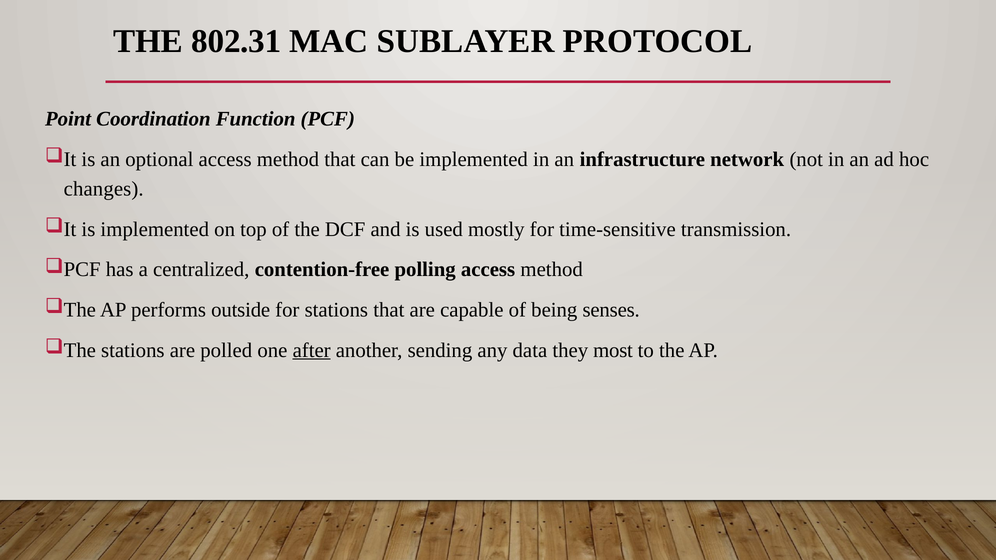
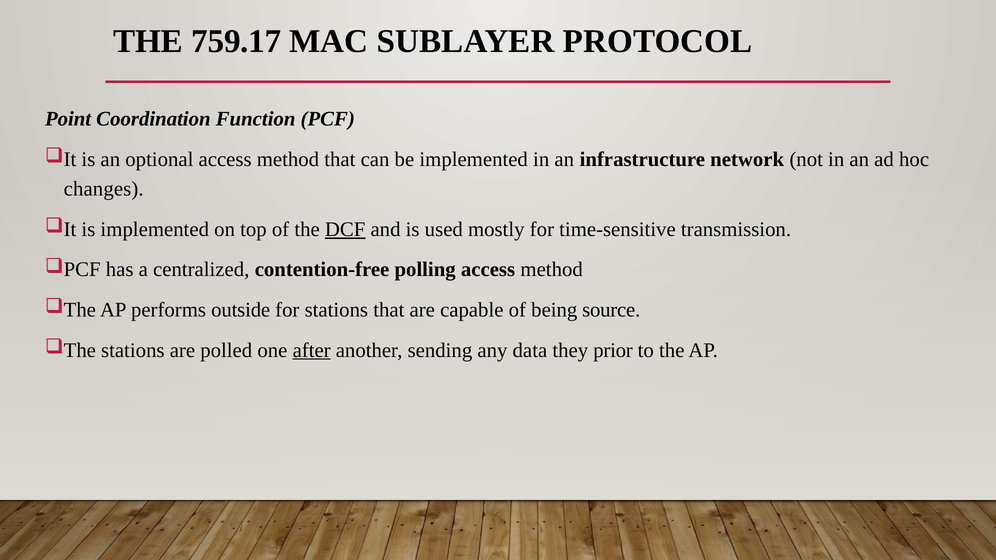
802.31: 802.31 -> 759.17
DCF underline: none -> present
senses: senses -> source
most: most -> prior
